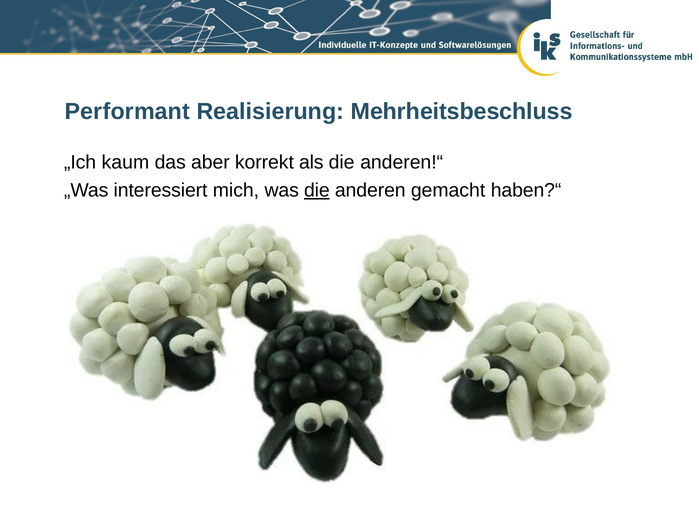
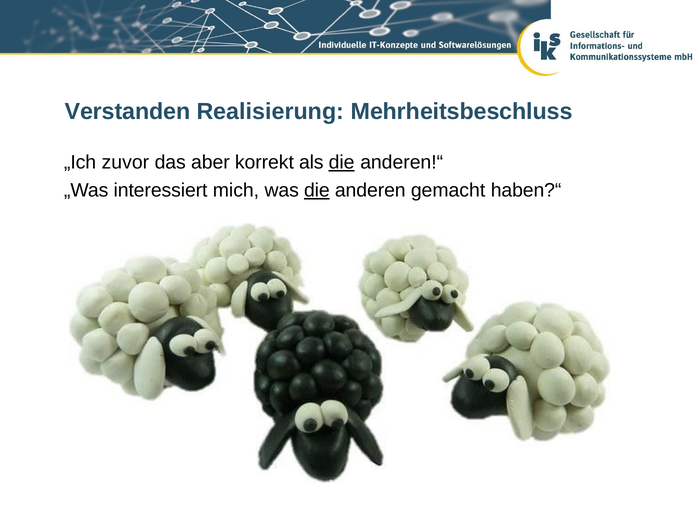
Performant: Performant -> Verstanden
kaum: kaum -> zuvor
die at (342, 163) underline: none -> present
